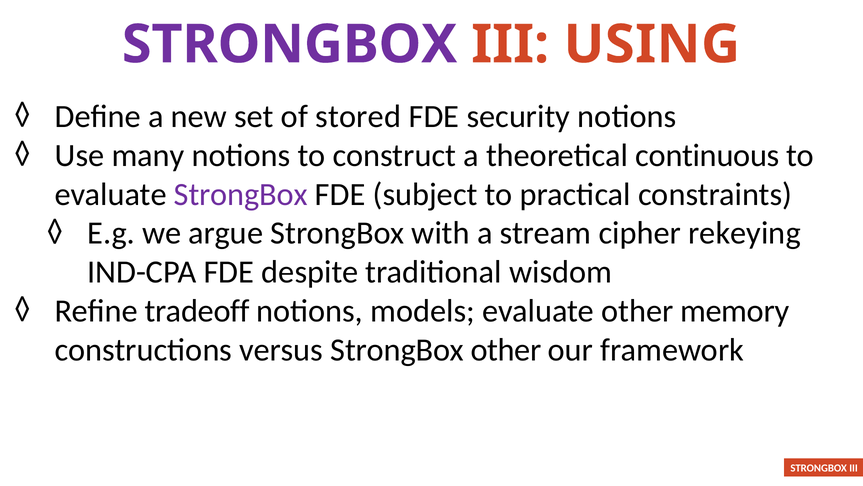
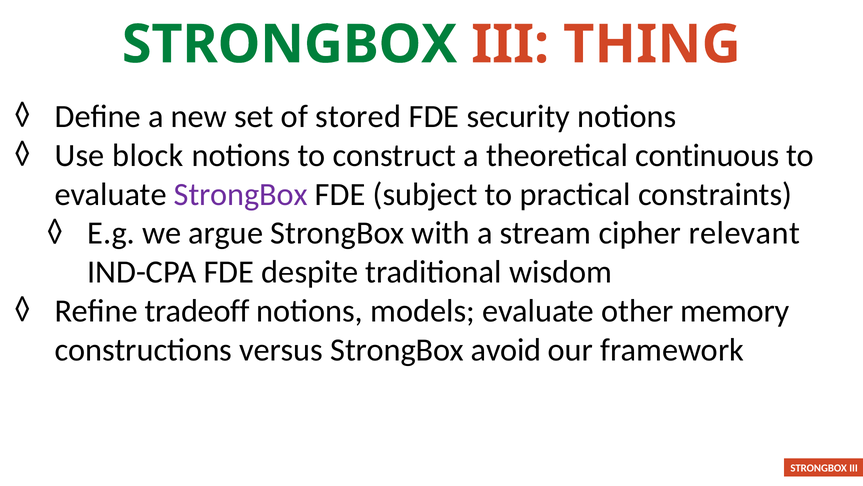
STRONGBOX at (290, 44) colour: purple -> green
USING: USING -> THING
many: many -> block
rekeying: rekeying -> relevant
StrongBox other: other -> avoid
